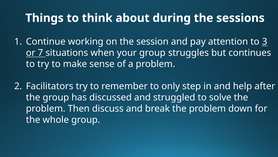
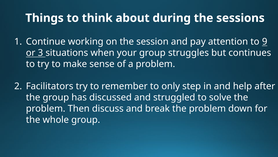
3: 3 -> 9
7: 7 -> 3
